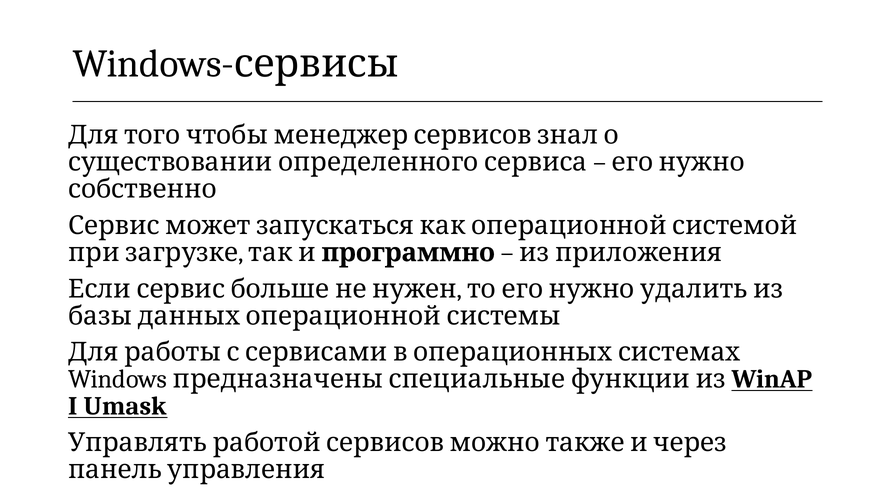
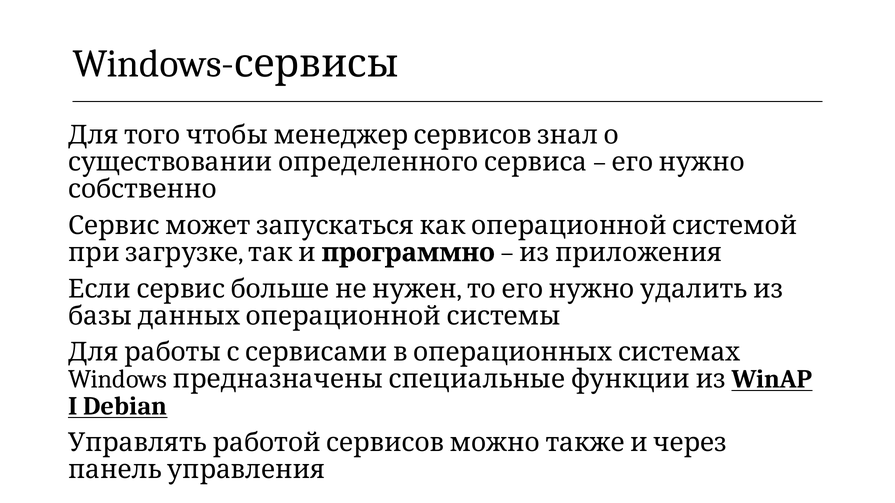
Umask: Umask -> Debian
